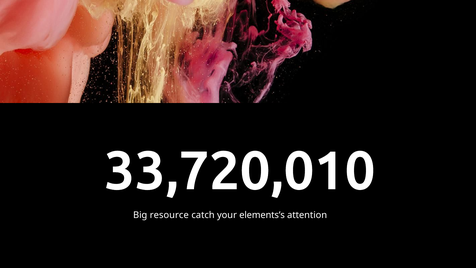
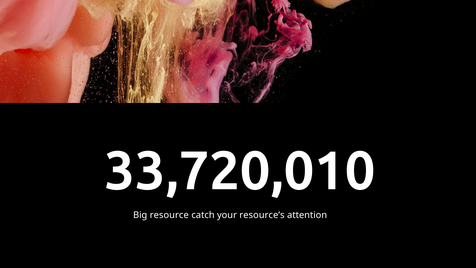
elements’s: elements’s -> resource’s
